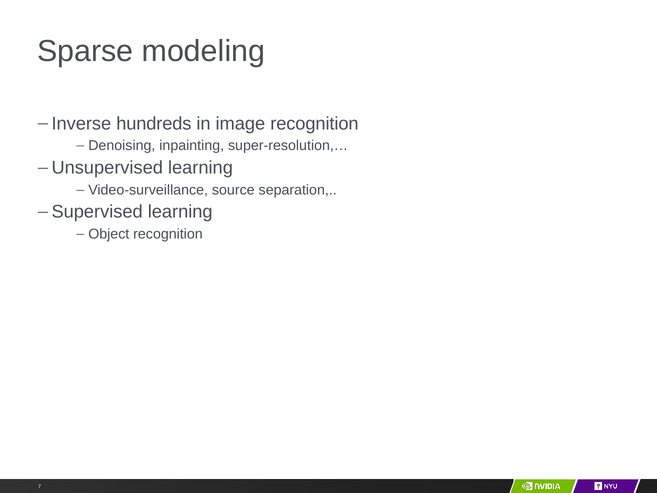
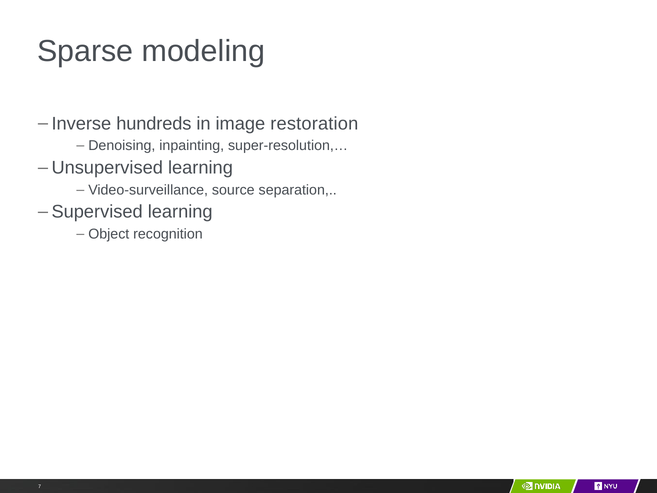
image recognition: recognition -> restoration
